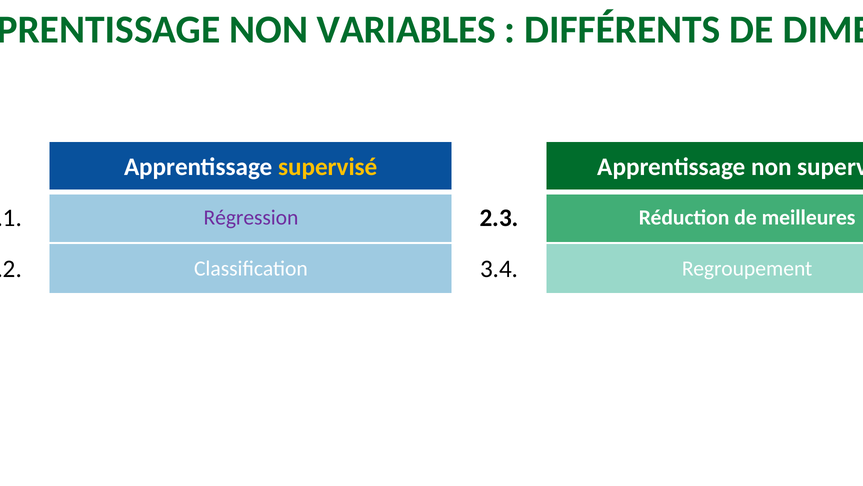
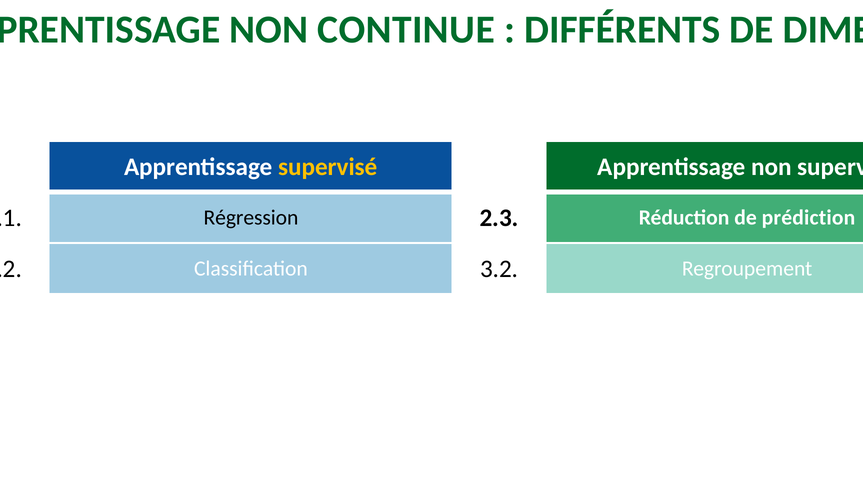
VARIABLES: VARIABLES -> CONTINUE
Régression colour: purple -> black
meilleures: meilleures -> prédiction
3.4: 3.4 -> 3.2
